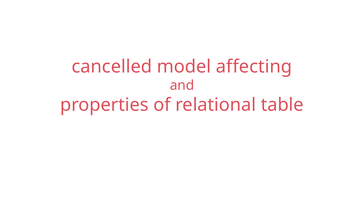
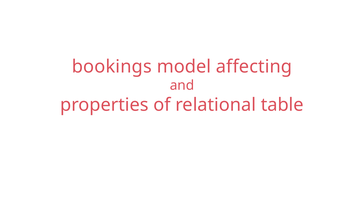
cancelled: cancelled -> bookings
